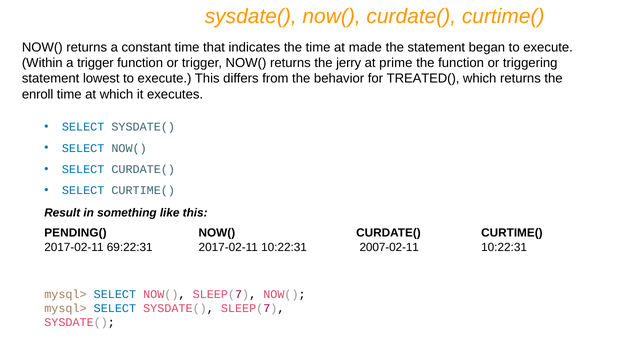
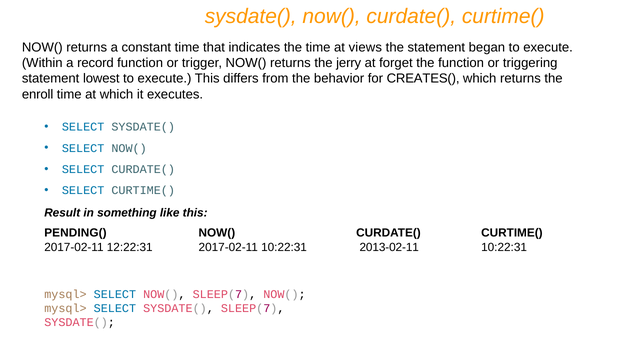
made: made -> views
a trigger: trigger -> record
prime: prime -> forget
TREATED(: TREATED( -> CREATES(
69:22:31: 69:22:31 -> 12:22:31
2007-02-11: 2007-02-11 -> 2013-02-11
